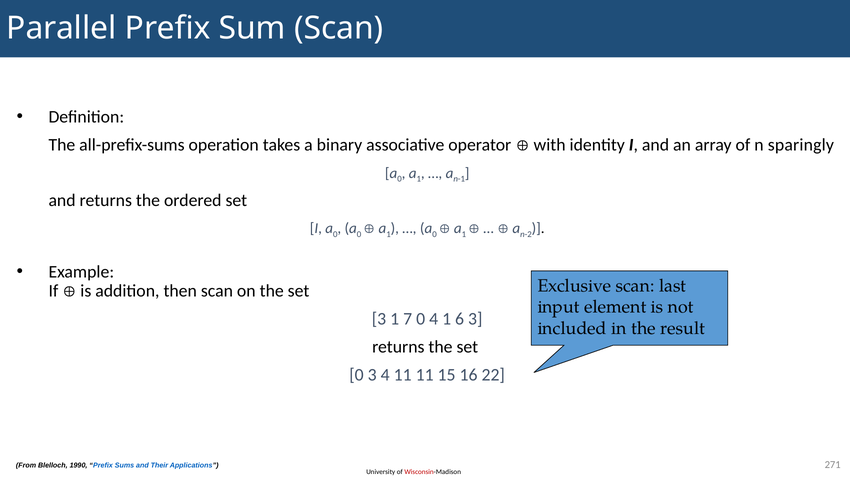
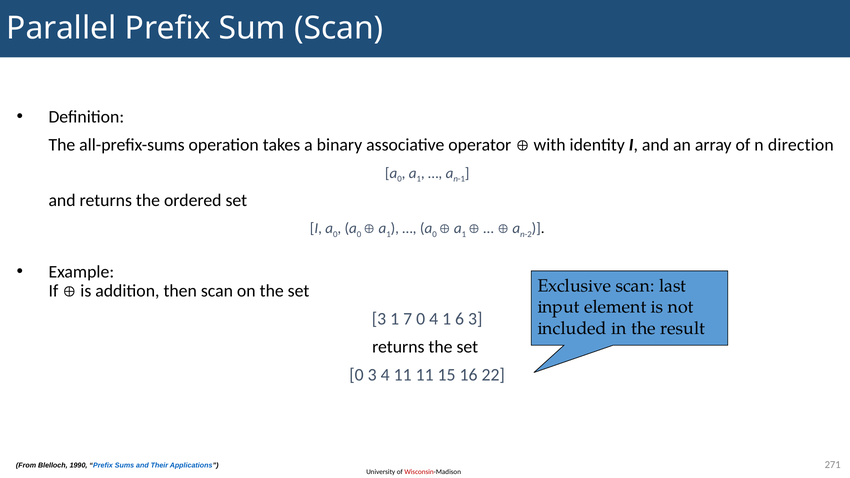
sparingly: sparingly -> direction
